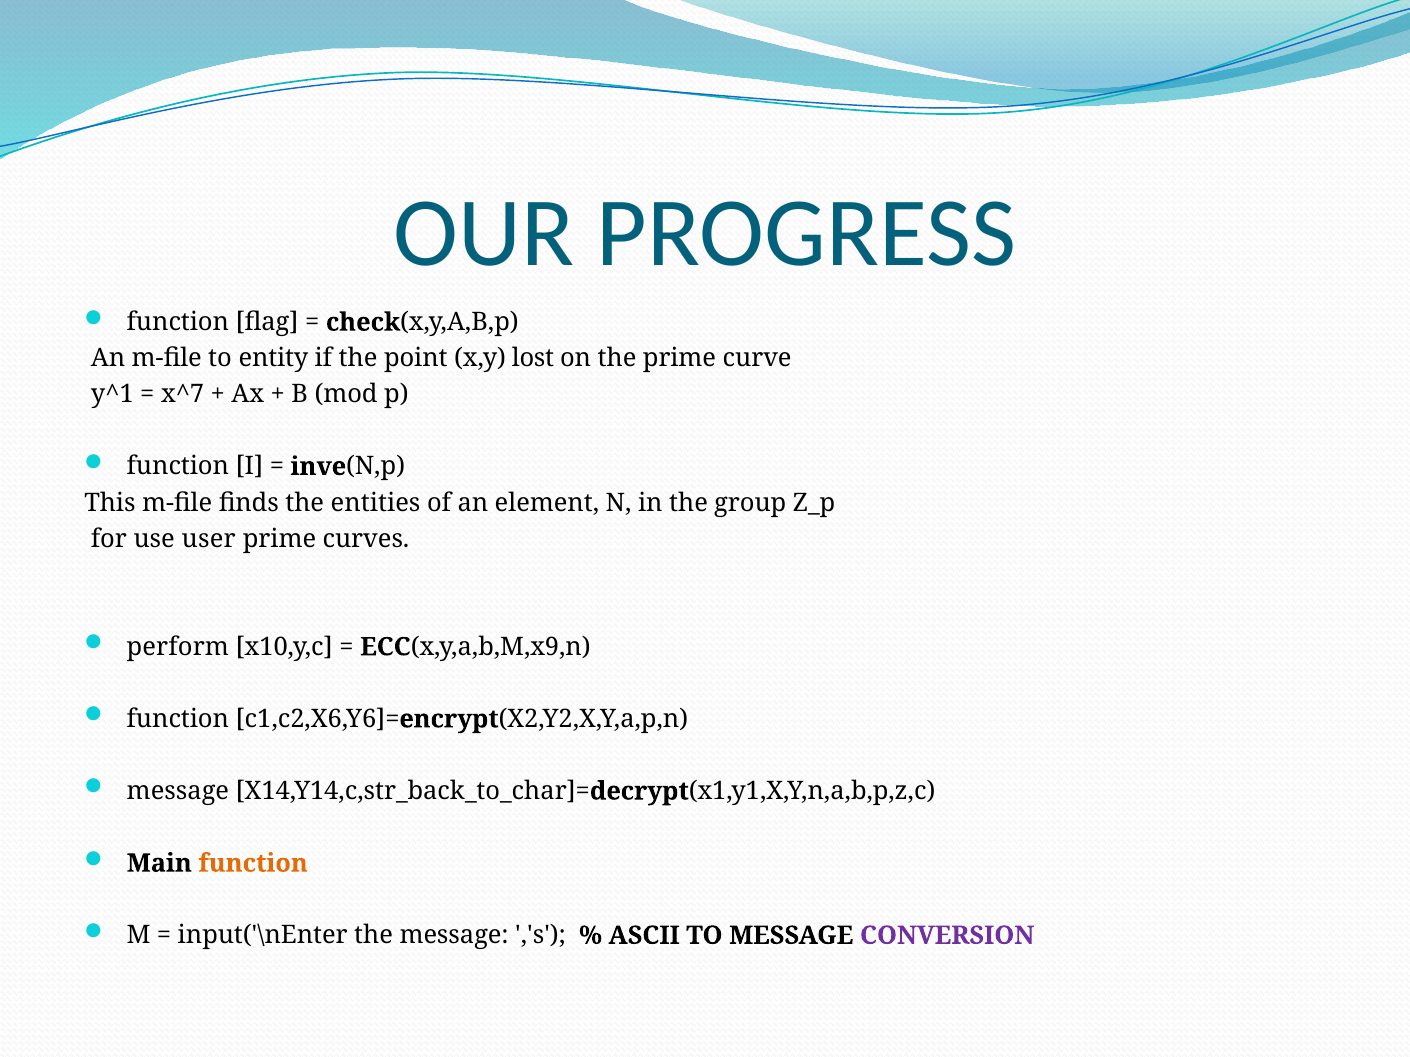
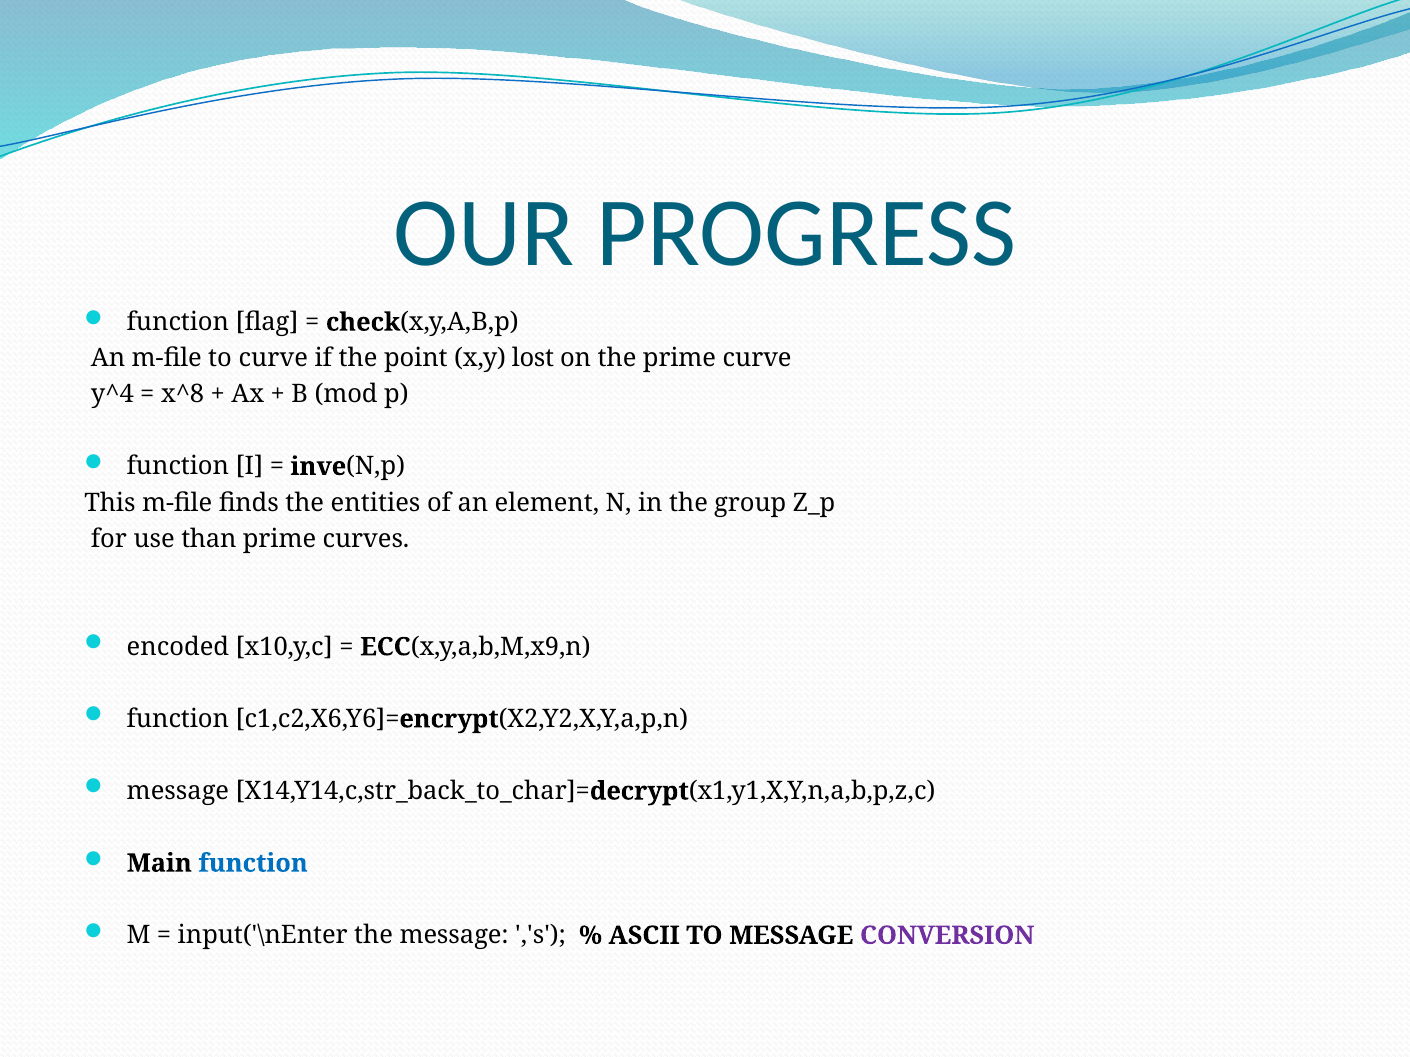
to entity: entity -> curve
y^1: y^1 -> y^4
x^7: x^7 -> x^8
user: user -> than
perform: perform -> encoded
function at (253, 864) colour: orange -> blue
